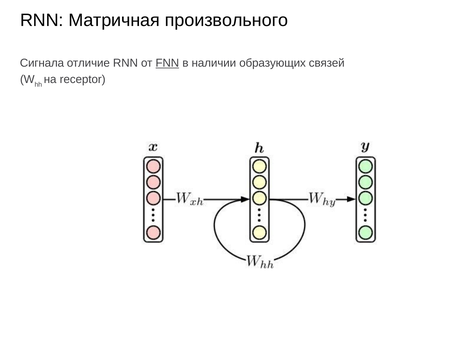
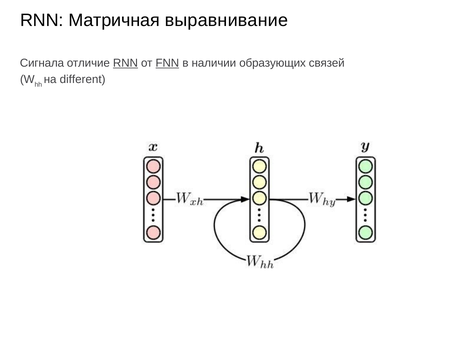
произвольного: произвольного -> выравнивание
RNN at (125, 63) underline: none -> present
receptor: receptor -> different
